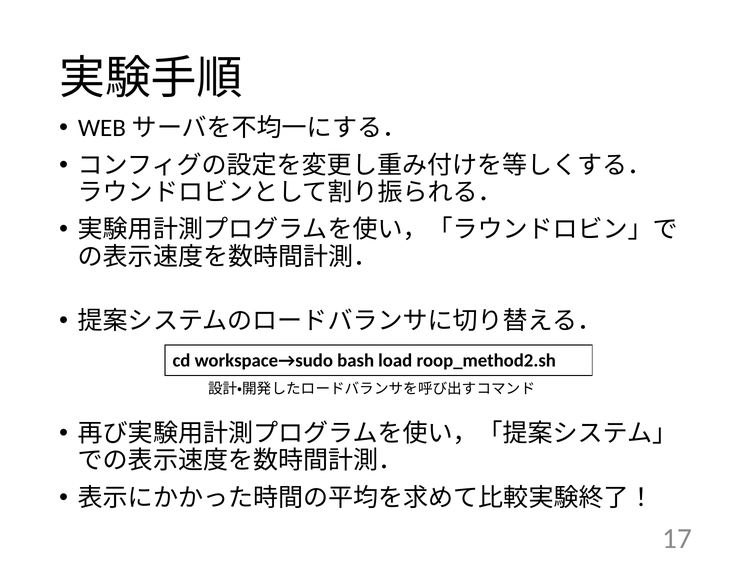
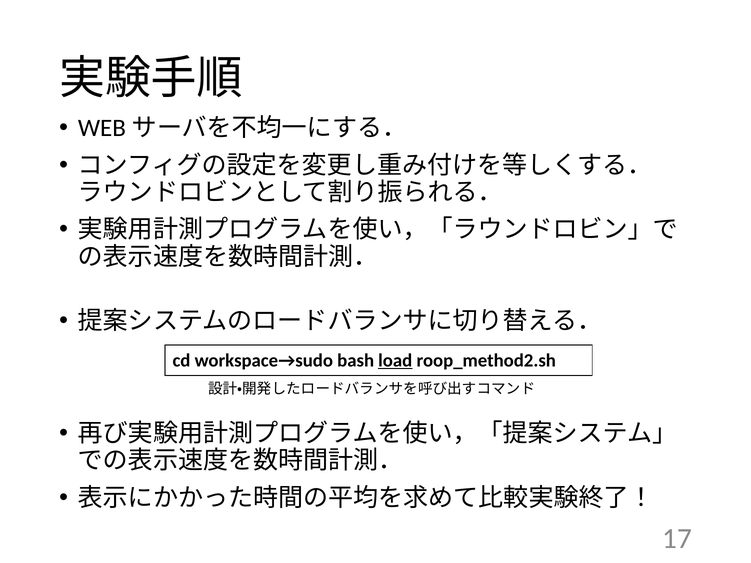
load underline: none -> present
